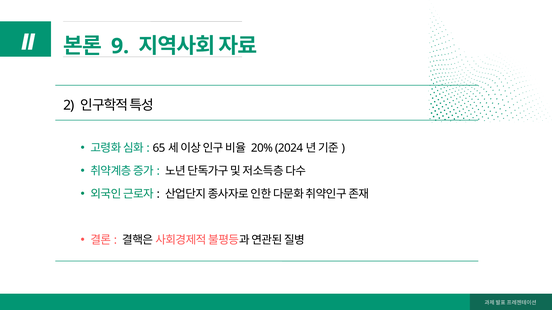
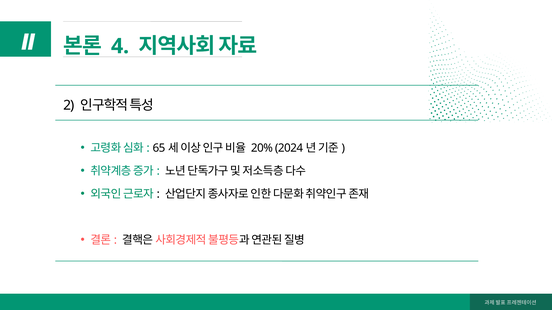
9: 9 -> 4
